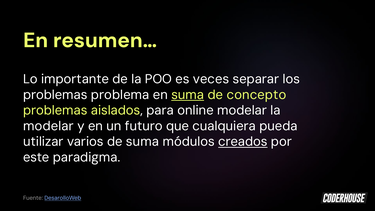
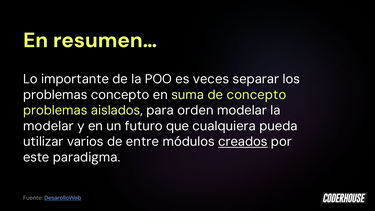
problemas problema: problema -> concepto
suma at (188, 95) underline: present -> none
online: online -> orden
de suma: suma -> entre
